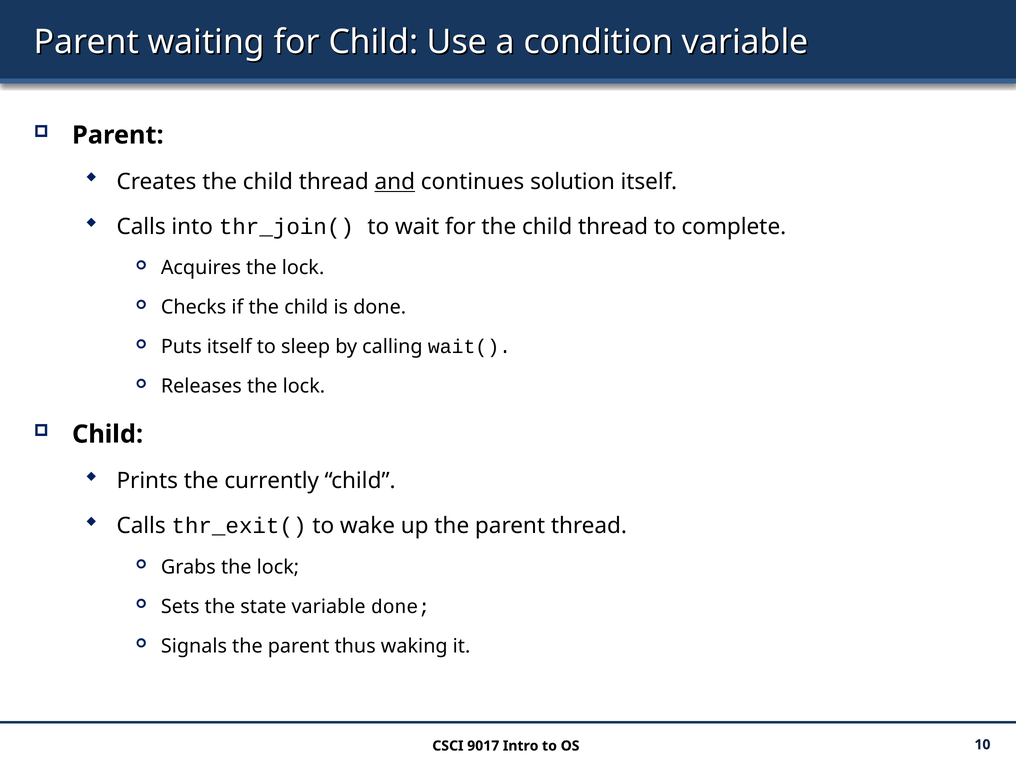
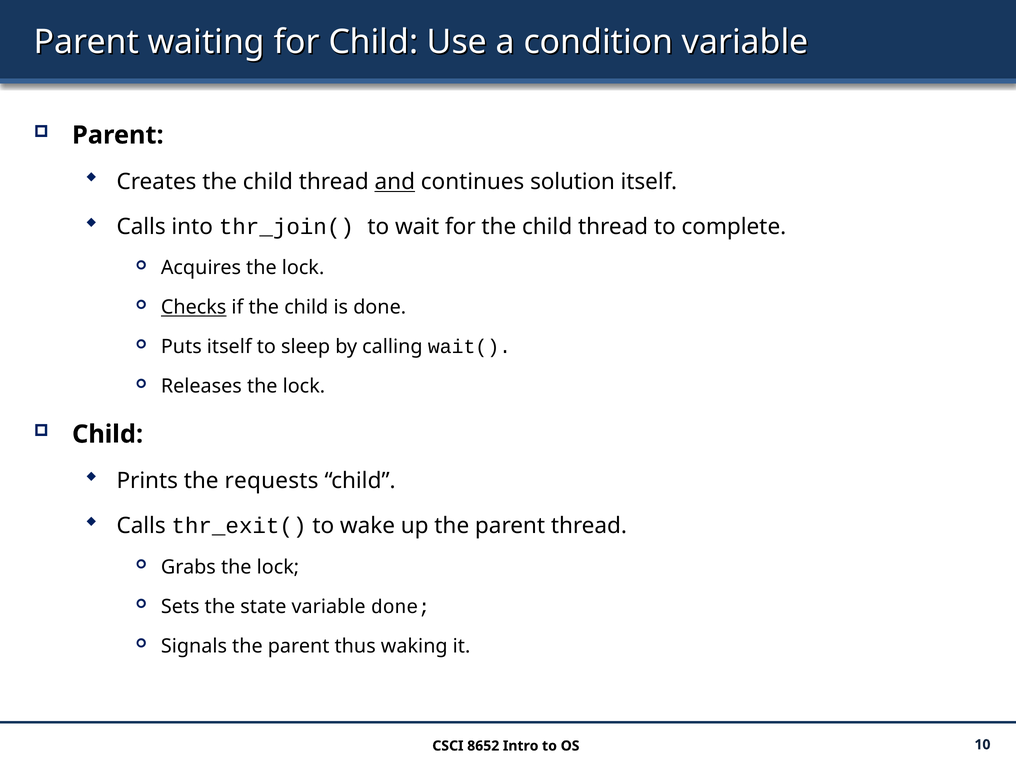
Checks underline: none -> present
currently: currently -> requests
9017: 9017 -> 8652
